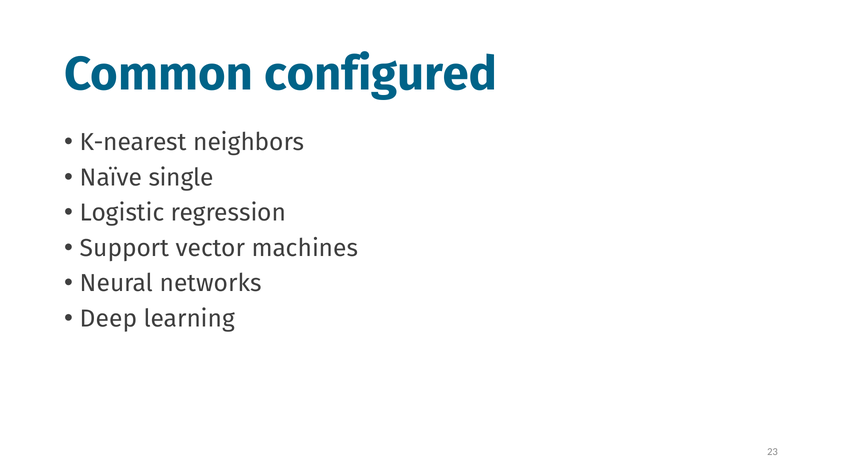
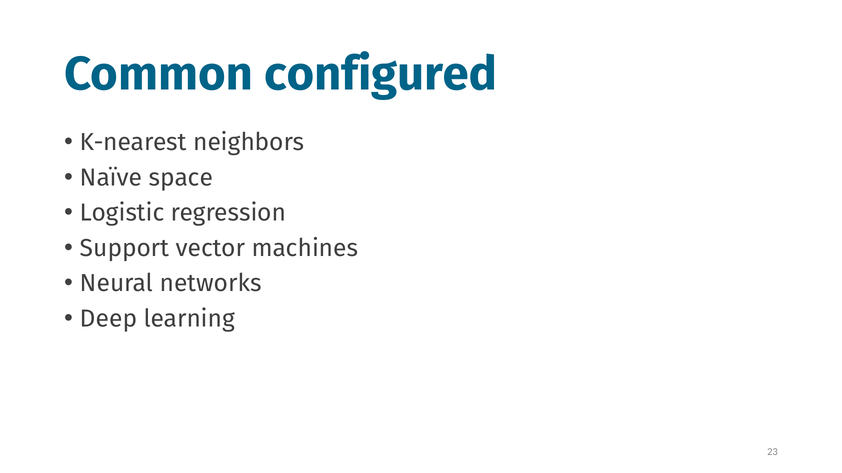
single: single -> space
